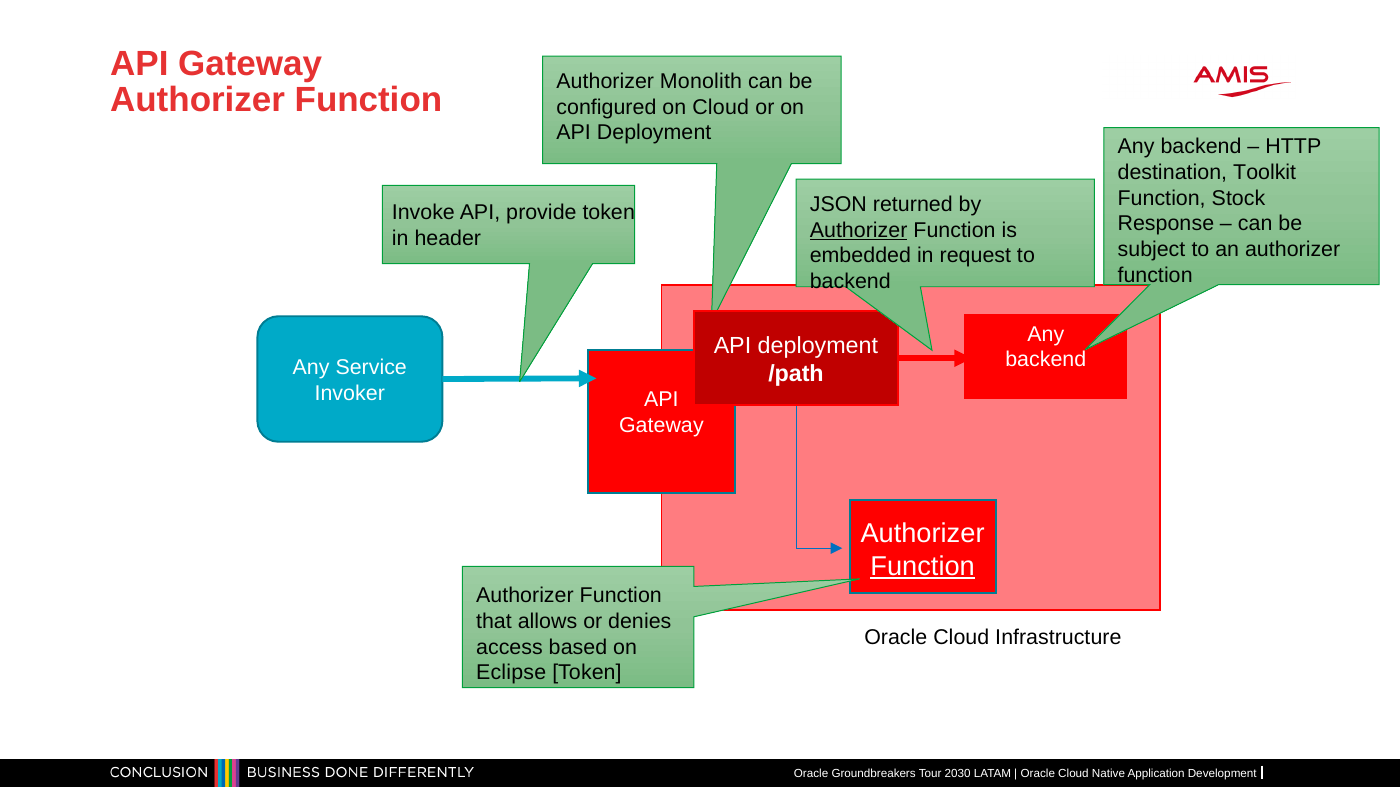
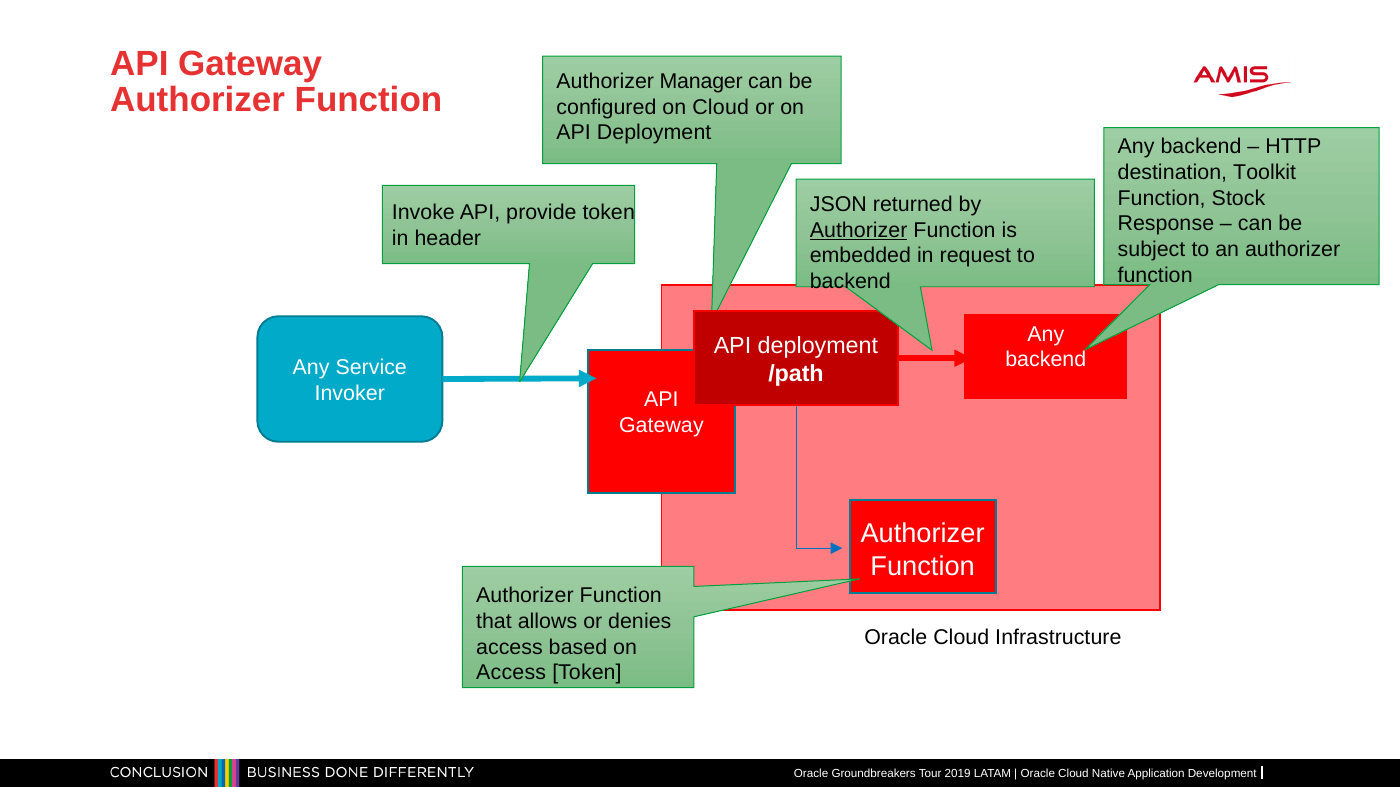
Monolith: Monolith -> Manager
Function at (923, 567) underline: present -> none
Eclipse at (511, 673): Eclipse -> Access
2030: 2030 -> 2019
